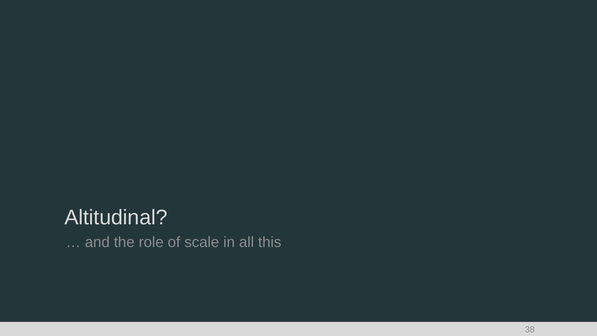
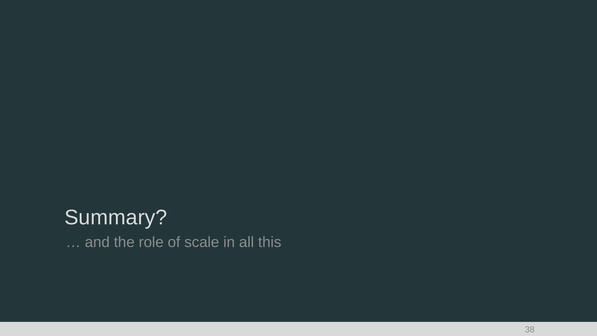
Altitudinal: Altitudinal -> Summary
